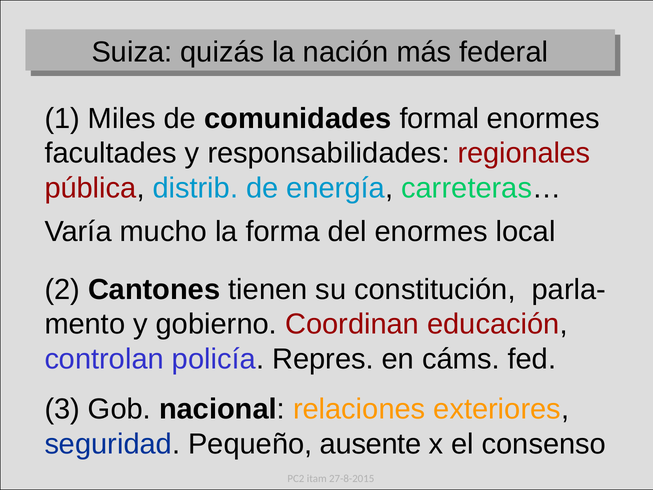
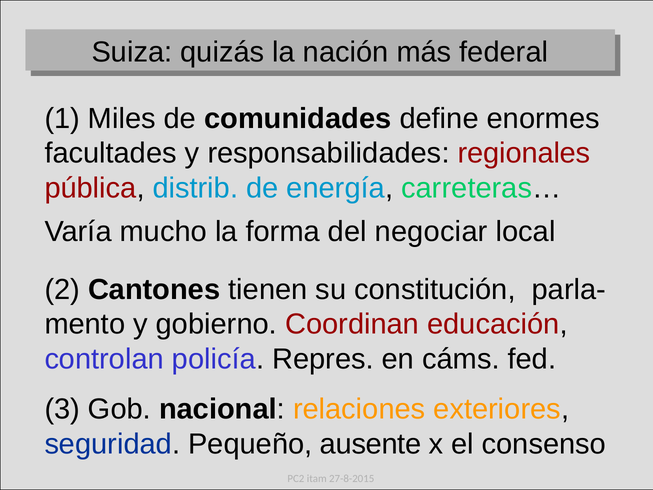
formal: formal -> define
del enormes: enormes -> negociar
